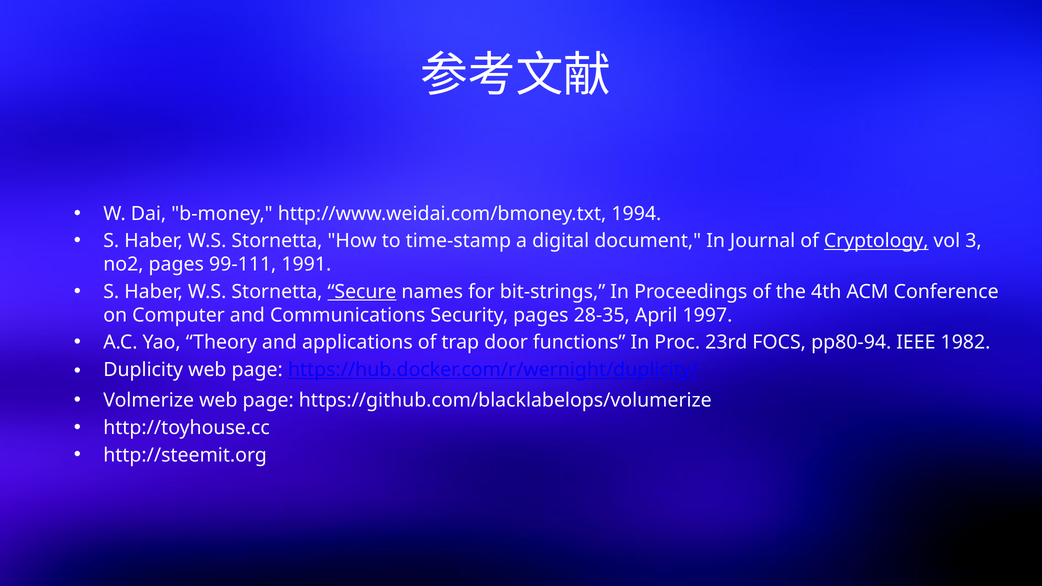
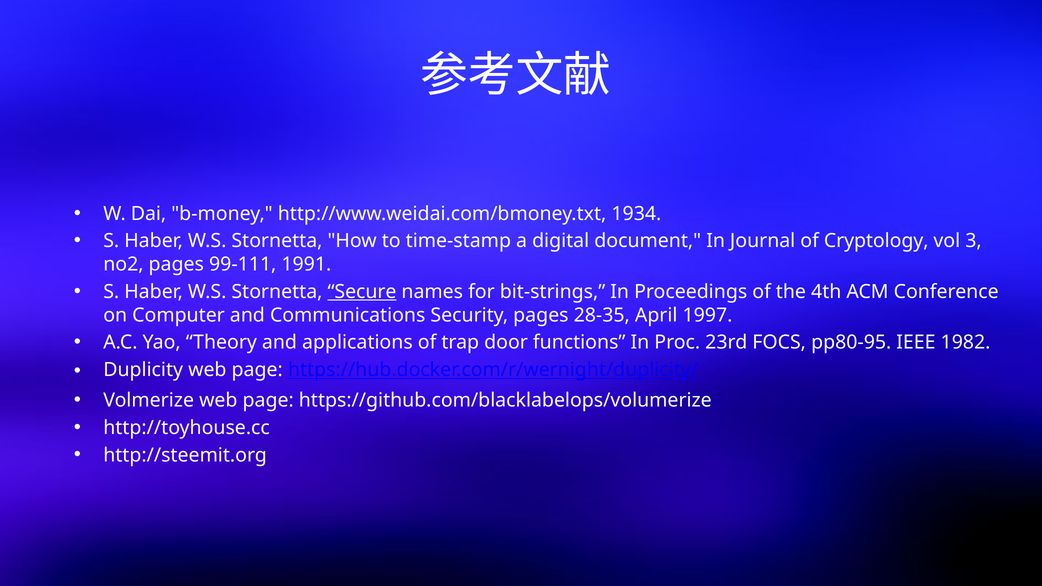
1994: 1994 -> 1934
Cryptology underline: present -> none
pp80-94: pp80-94 -> pp80-95
